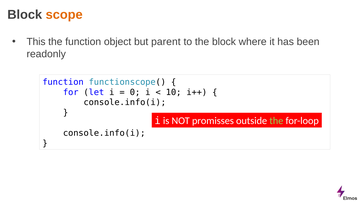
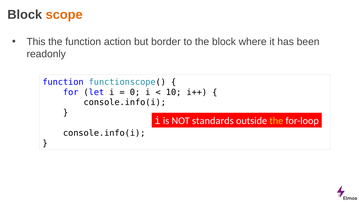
object: object -> action
parent: parent -> border
promisses: promisses -> standards
the at (276, 121) colour: light green -> yellow
